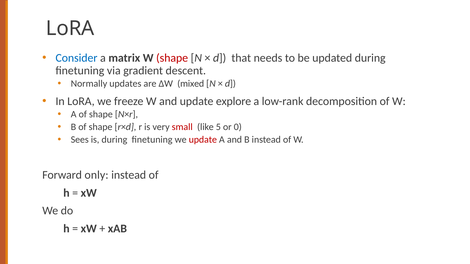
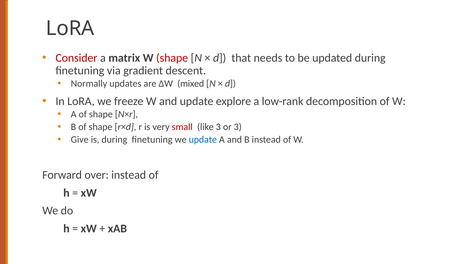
Consider colour: blue -> red
like 5: 5 -> 3
or 0: 0 -> 3
Sees: Sees -> Give
update at (203, 140) colour: red -> blue
only: only -> over
